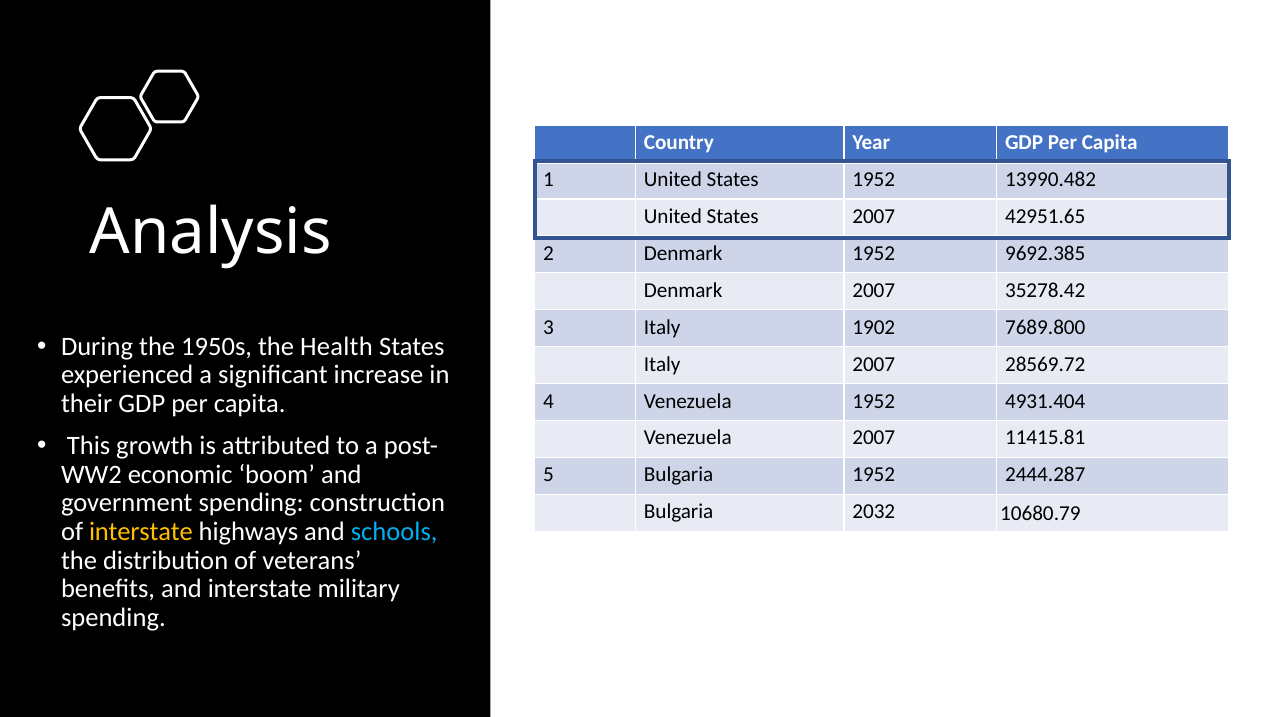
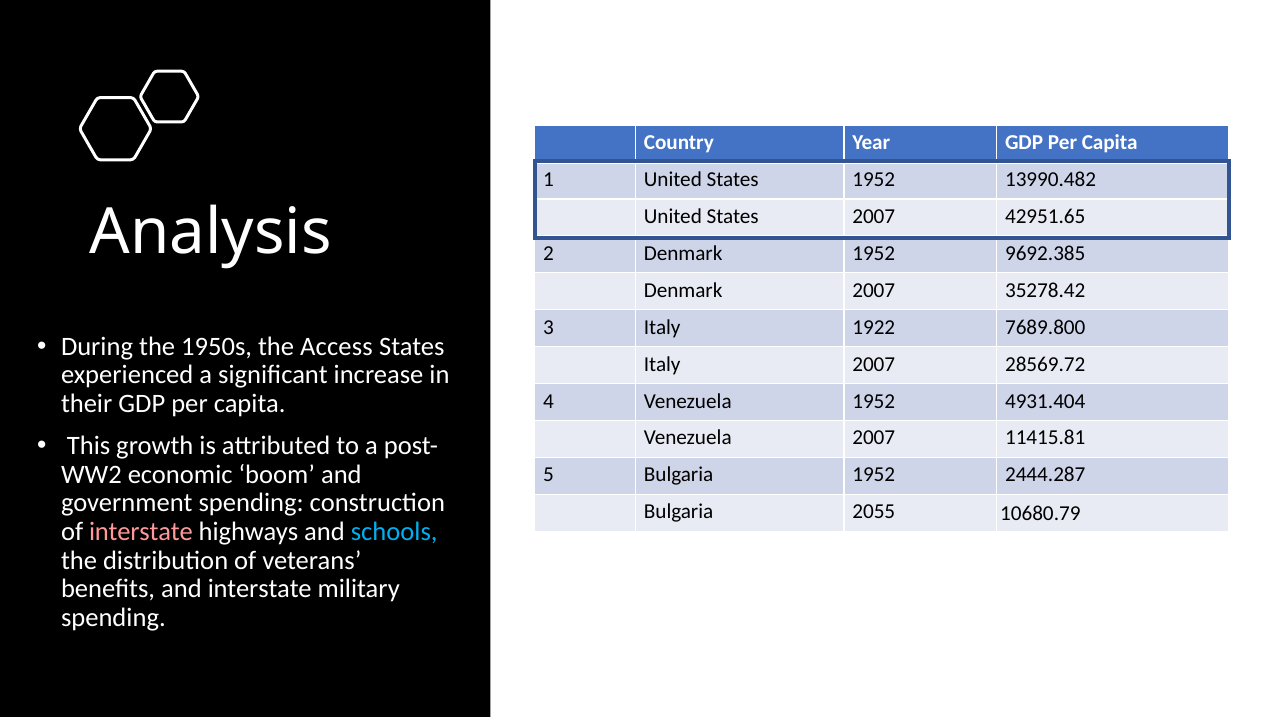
1902: 1902 -> 1922
Health: Health -> Access
2032: 2032 -> 2055
interstate at (141, 531) colour: yellow -> pink
